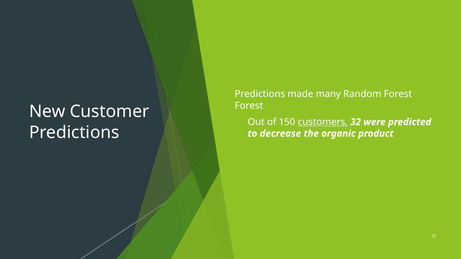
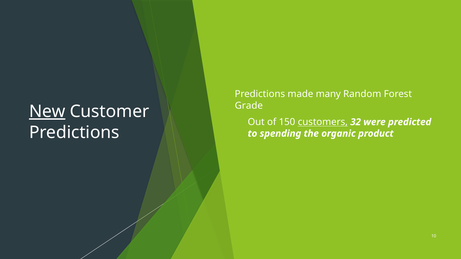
Forest at (249, 106): Forest -> Grade
New underline: none -> present
decrease: decrease -> spending
